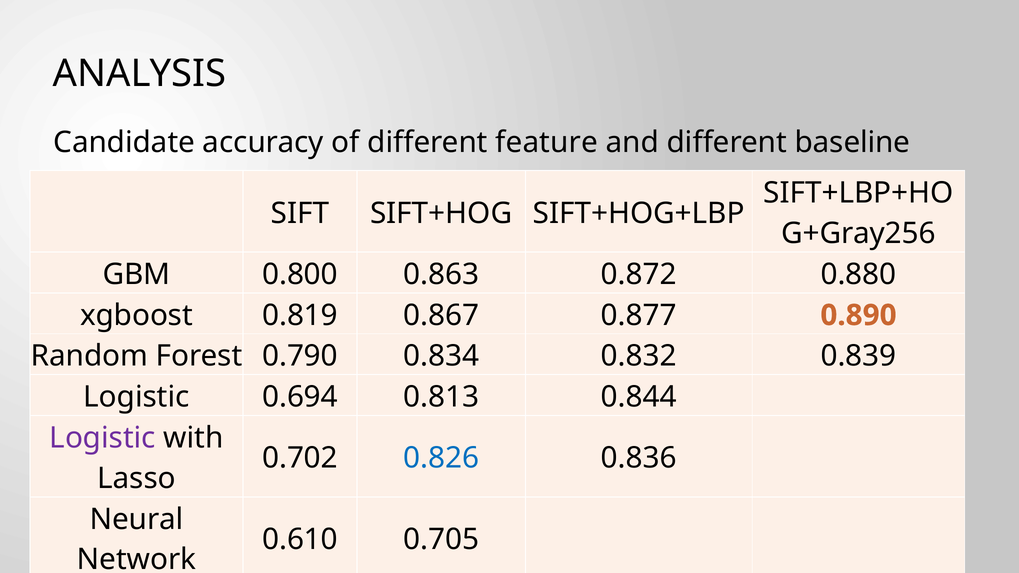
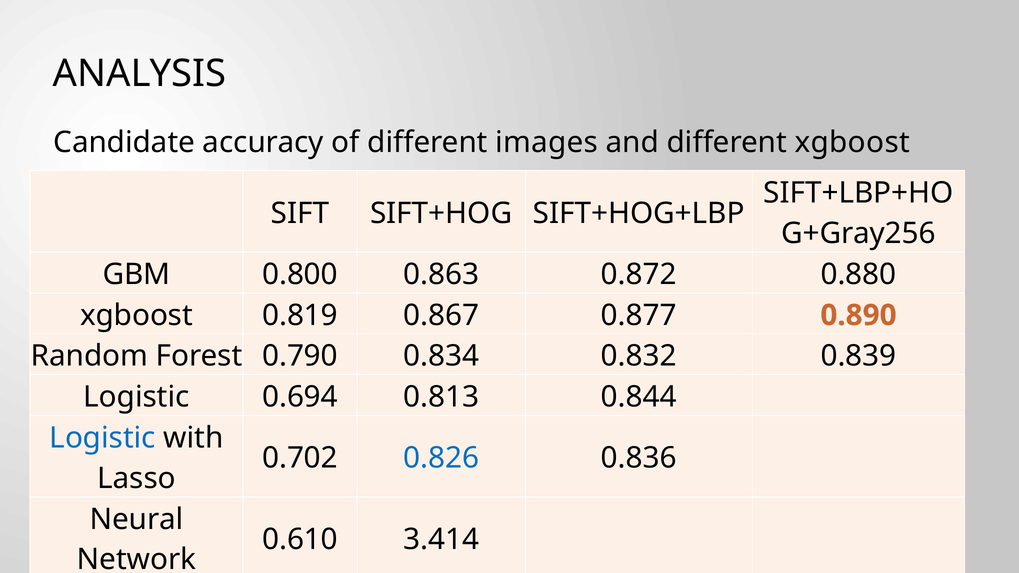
feature: feature -> images
different baseline: baseline -> xgboost
Logistic at (103, 438) colour: purple -> blue
0.705: 0.705 -> 3.414
